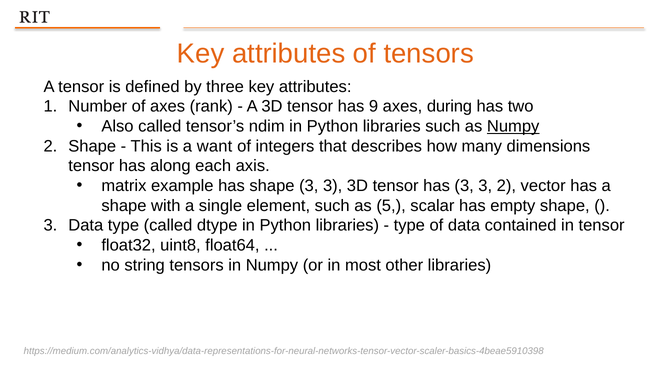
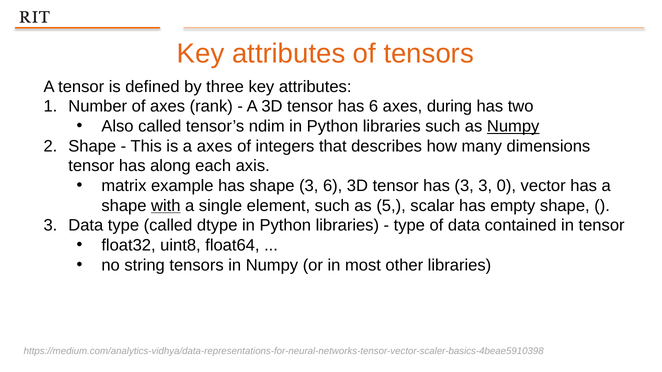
has 9: 9 -> 6
a want: want -> axes
shape 3 3: 3 -> 6
3 2: 2 -> 0
with underline: none -> present
